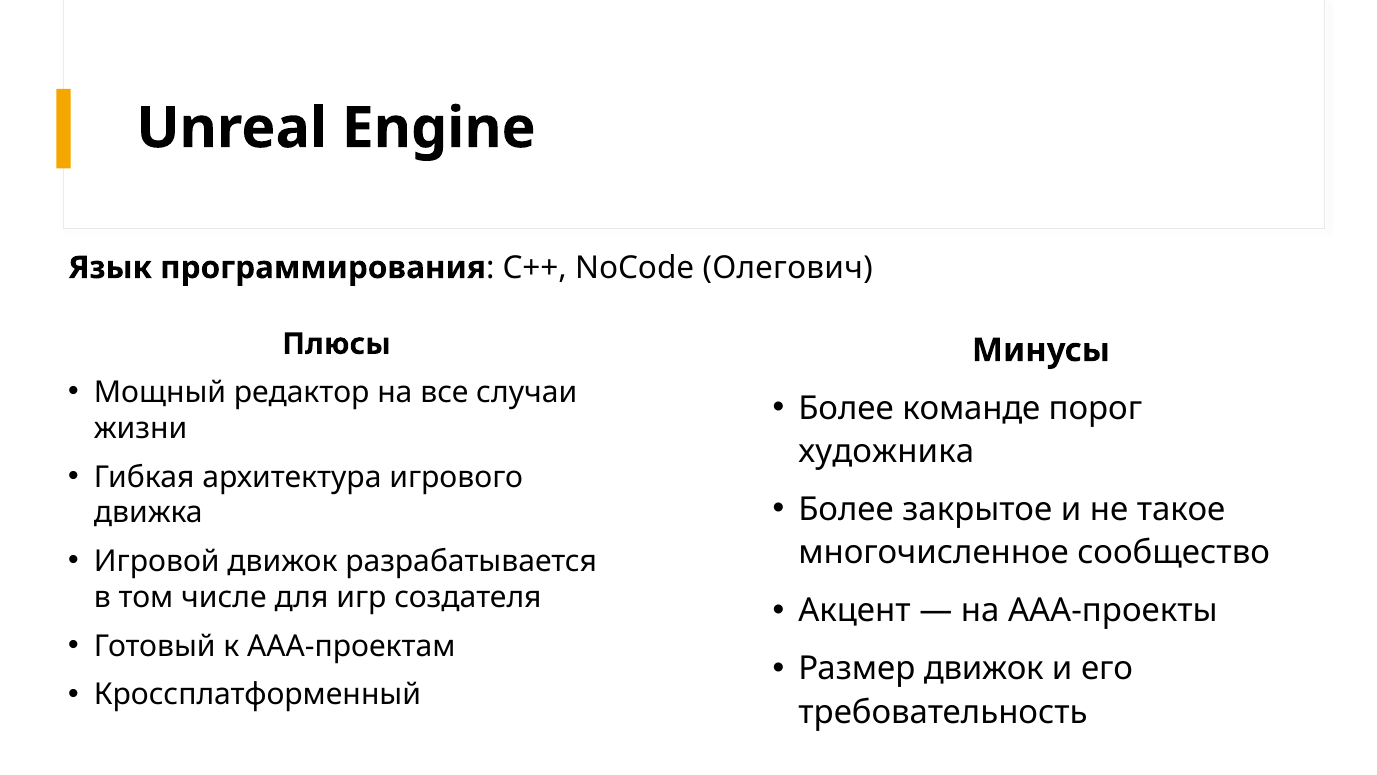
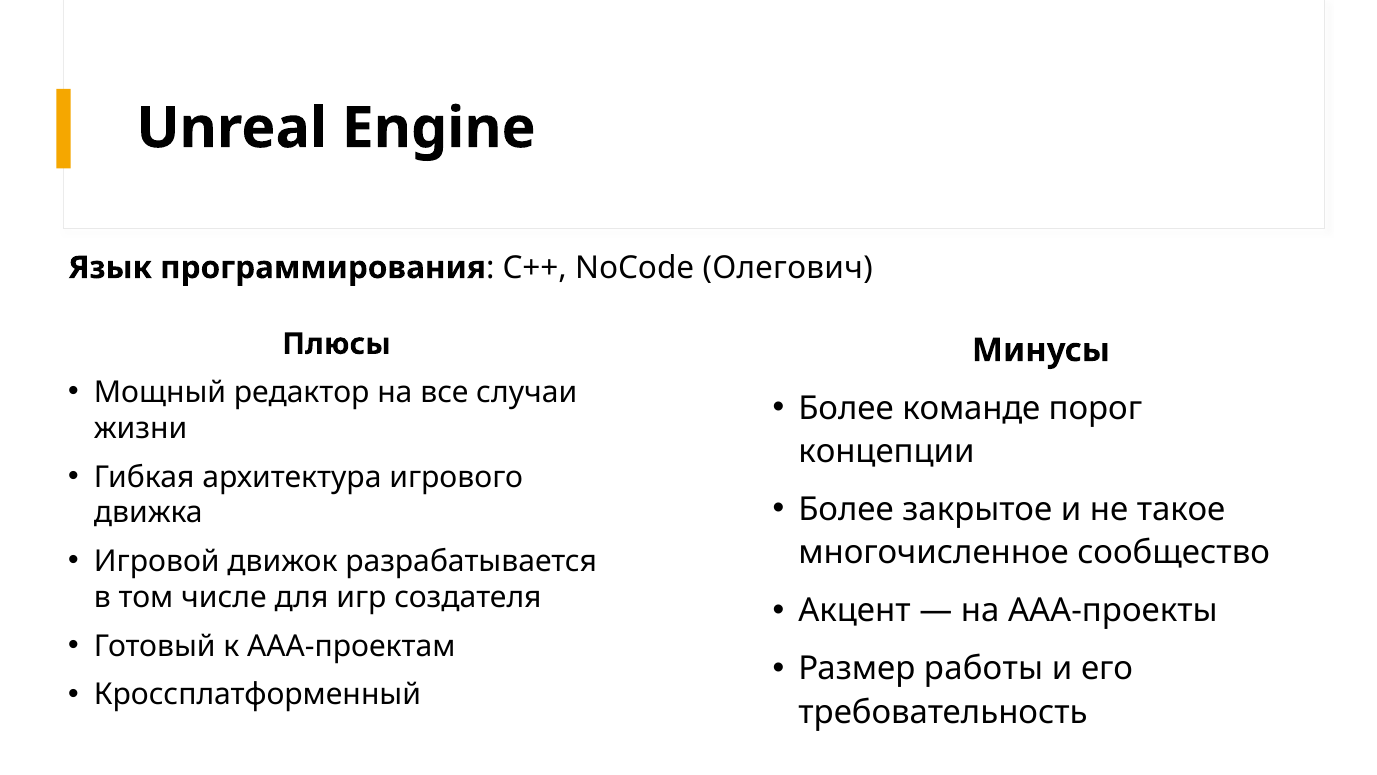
художника: художника -> концепции
Размер движок: движок -> работы
